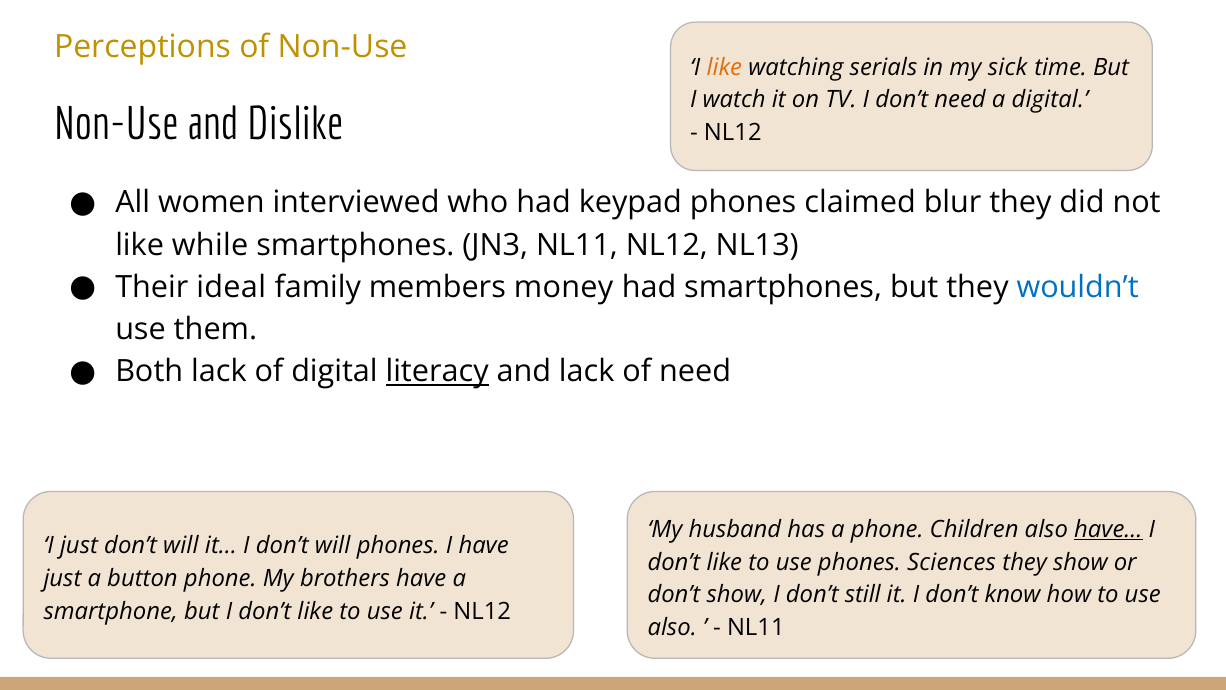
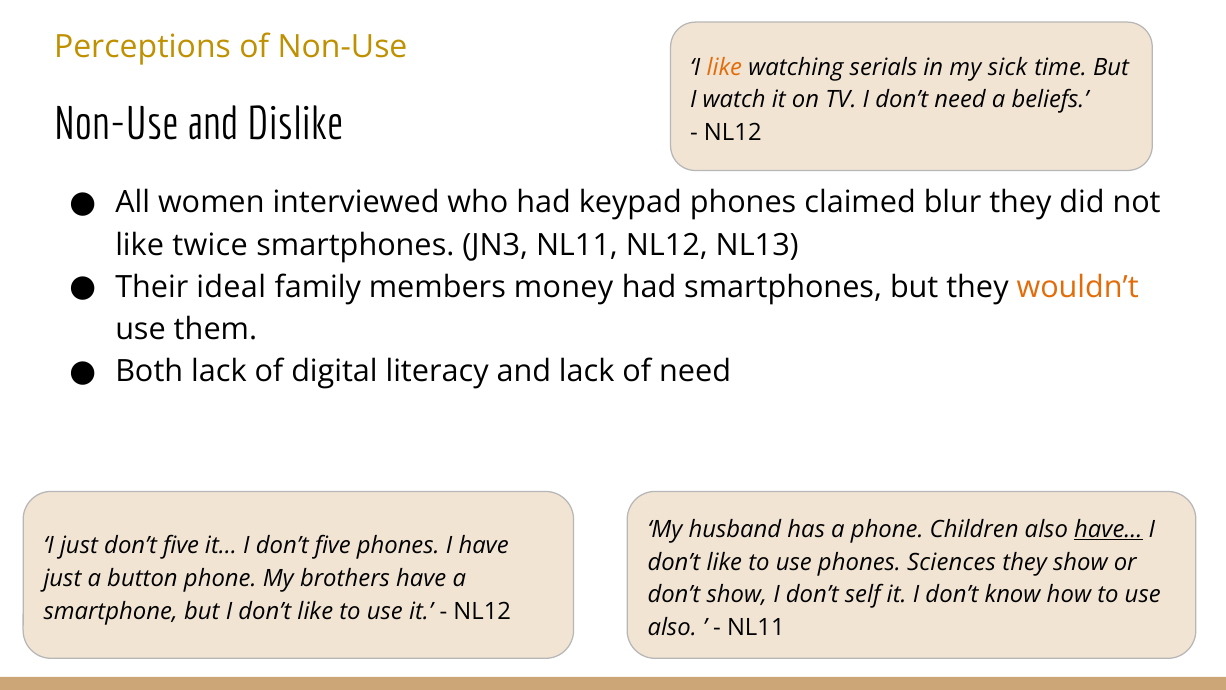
a digital: digital -> beliefs
while: while -> twice
wouldn’t colour: blue -> orange
literacy underline: present -> none
just don’t will: will -> five
I don’t will: will -> five
still: still -> self
